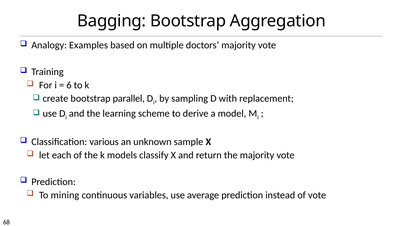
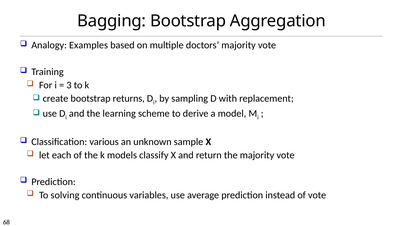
6: 6 -> 3
parallel: parallel -> returns
mining: mining -> solving
